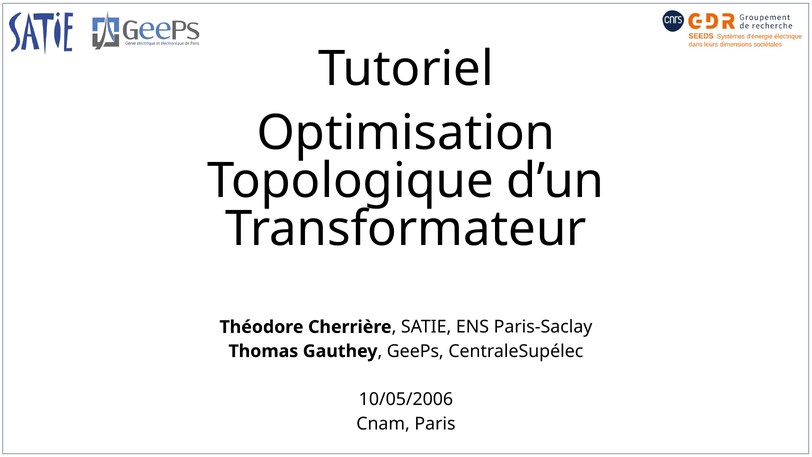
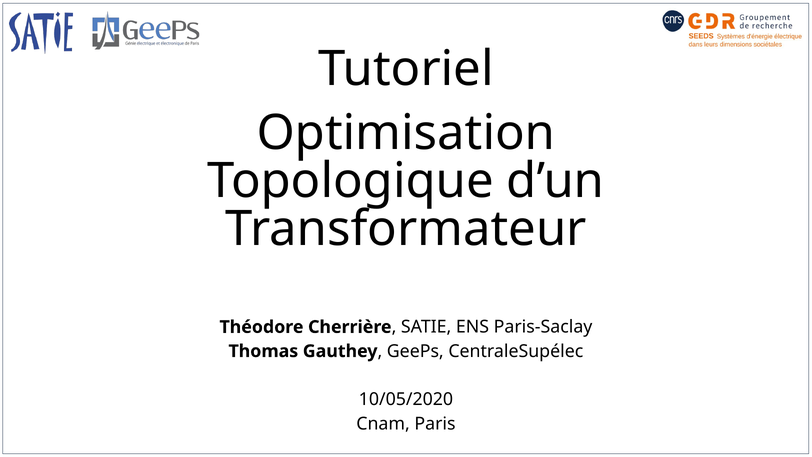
10/05/2006: 10/05/2006 -> 10/05/2020
